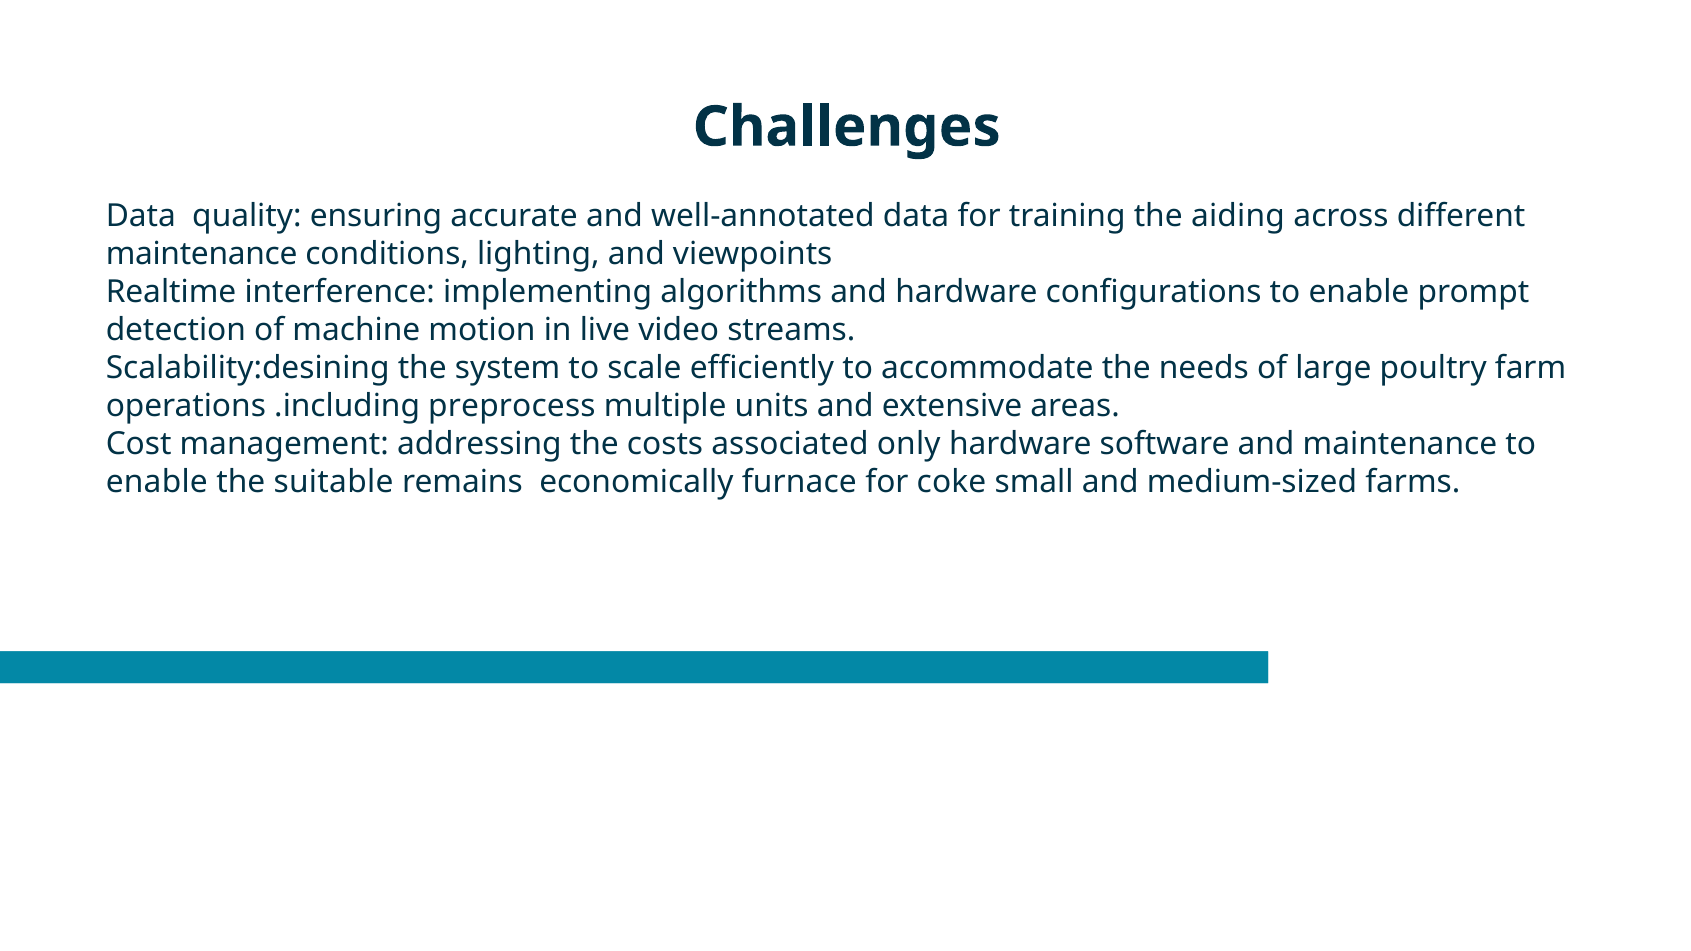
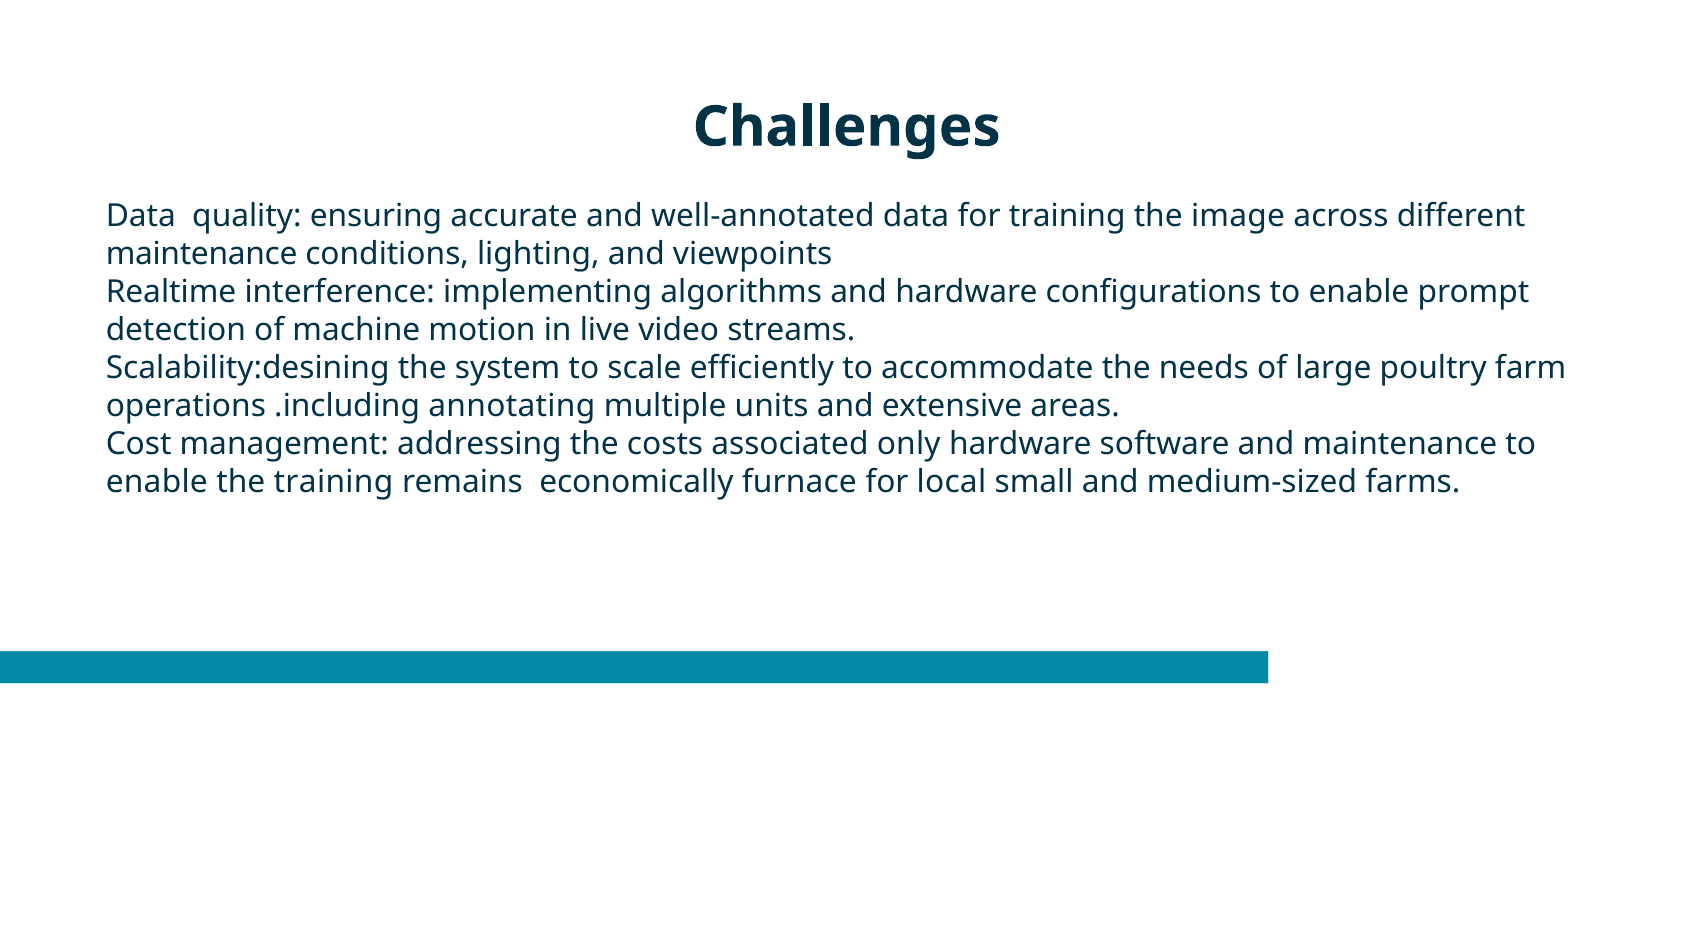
aiding: aiding -> image
preprocess: preprocess -> annotating
the suitable: suitable -> training
coke: coke -> local
